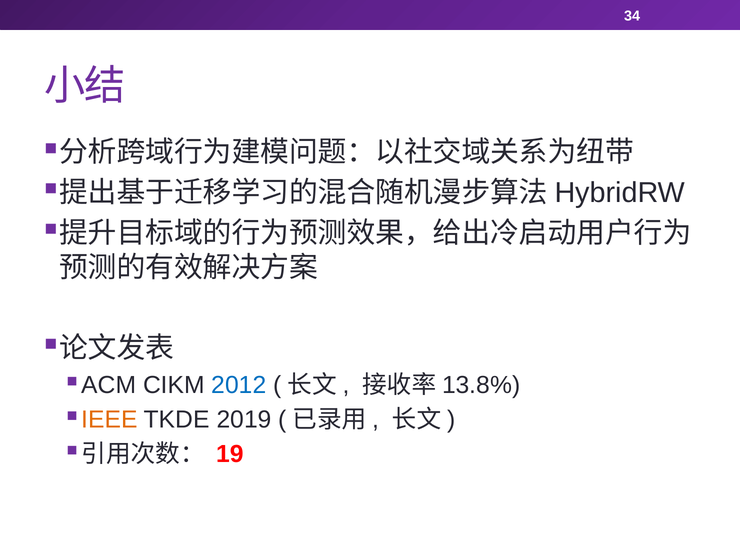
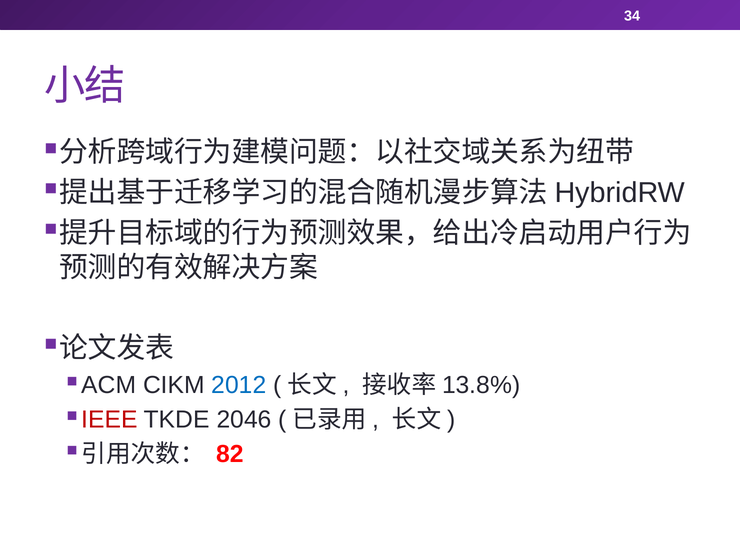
IEEE colour: orange -> red
2019: 2019 -> 2046
19: 19 -> 82
